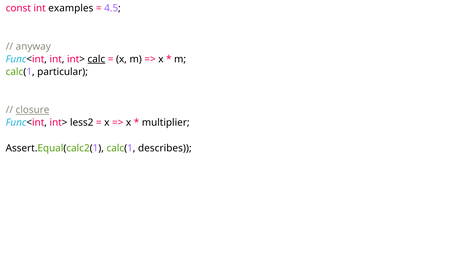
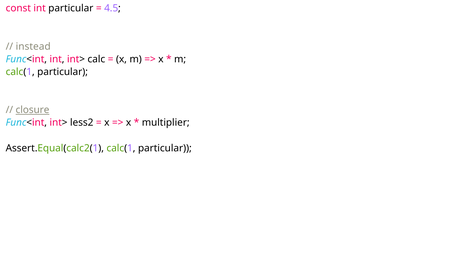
int examples: examples -> particular
anyway: anyway -> instead
calc underline: present -> none
Assert.Equal(calc2(1 calc(1 describes: describes -> particular
